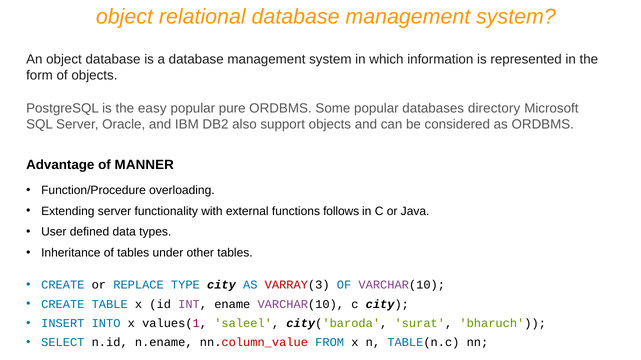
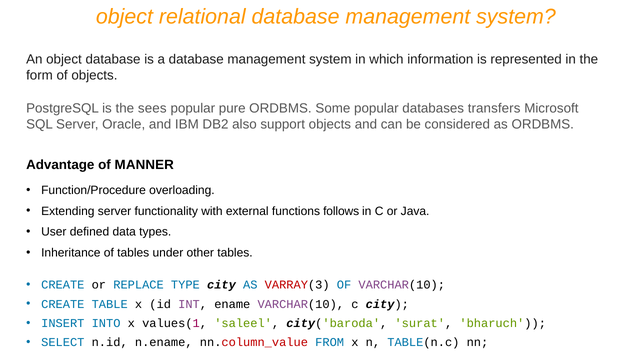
easy: easy -> sees
directory: directory -> transfers
